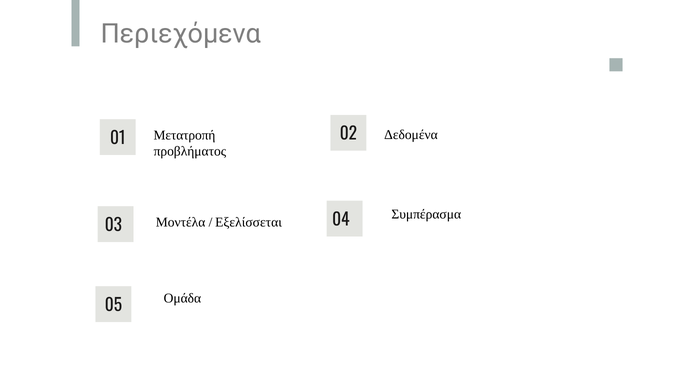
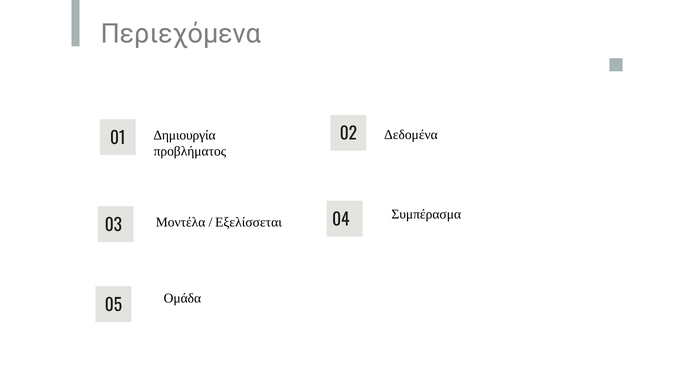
Μετατροπή: Μετατροπή -> Δημιουργία
